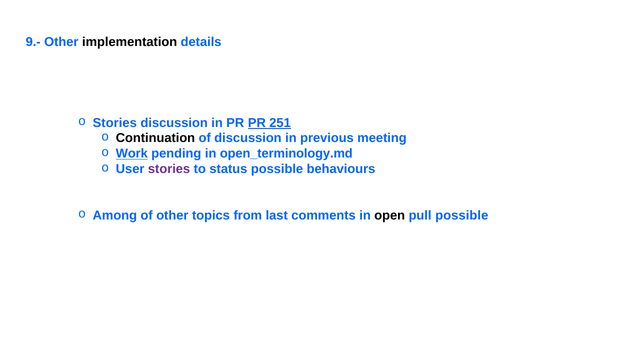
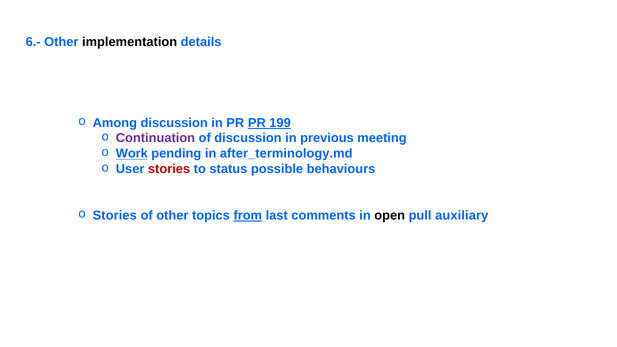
9.-: 9.- -> 6.-
Stories at (115, 123): Stories -> Among
251: 251 -> 199
Continuation colour: black -> purple
open_terminology.md: open_terminology.md -> after_terminology.md
stories at (169, 169) colour: purple -> red
Among at (115, 215): Among -> Stories
from underline: none -> present
pull possible: possible -> auxiliary
